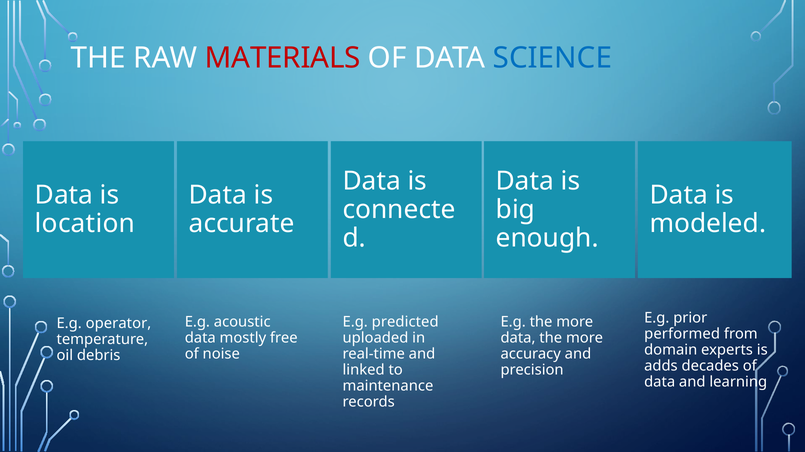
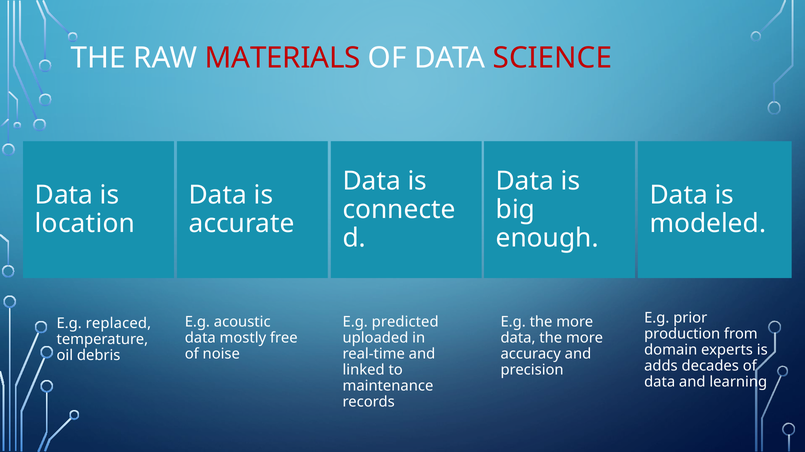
SCIENCE colour: blue -> red
operator: operator -> replaced
performed: performed -> production
